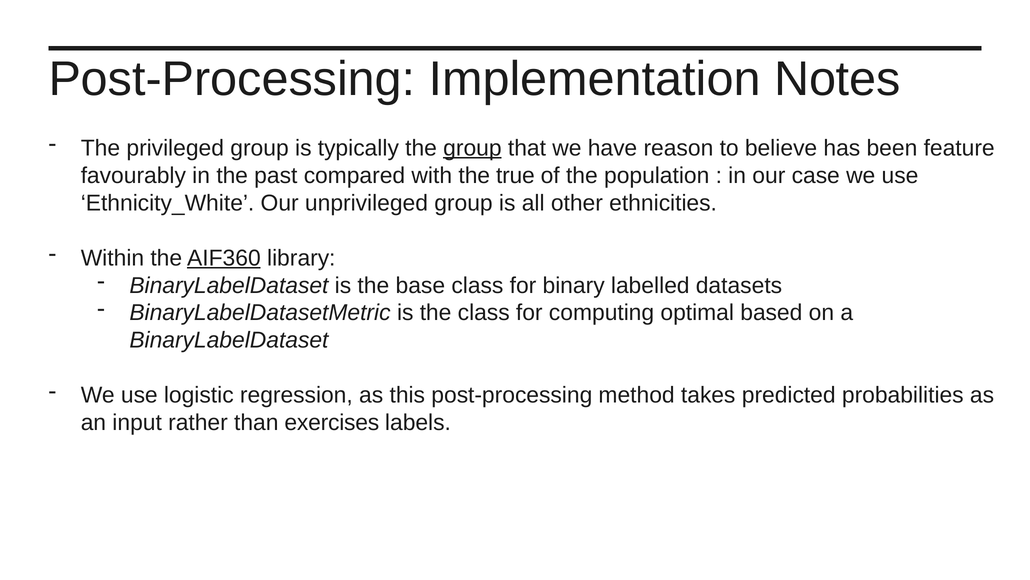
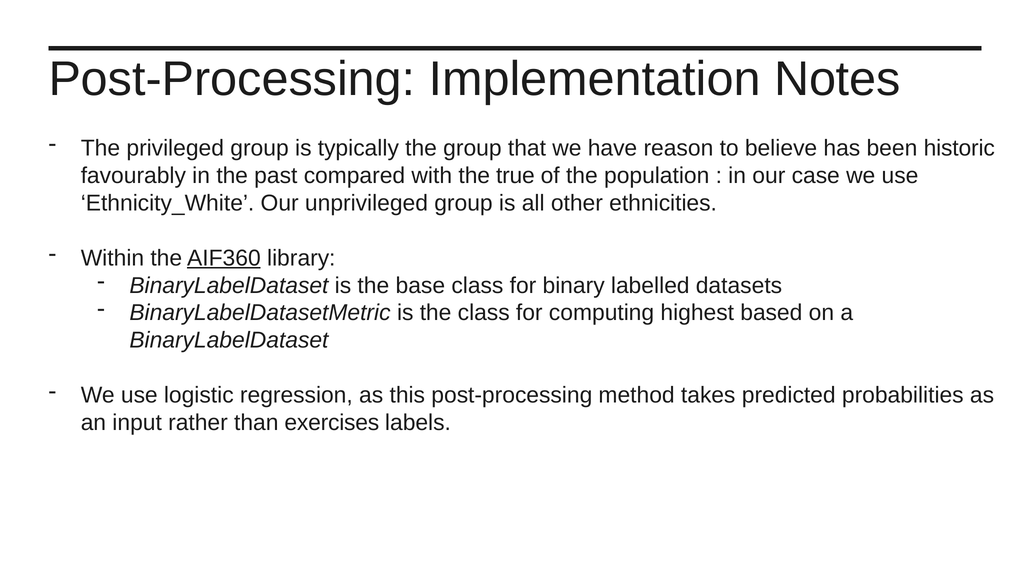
group at (472, 148) underline: present -> none
feature: feature -> historic
optimal: optimal -> highest
